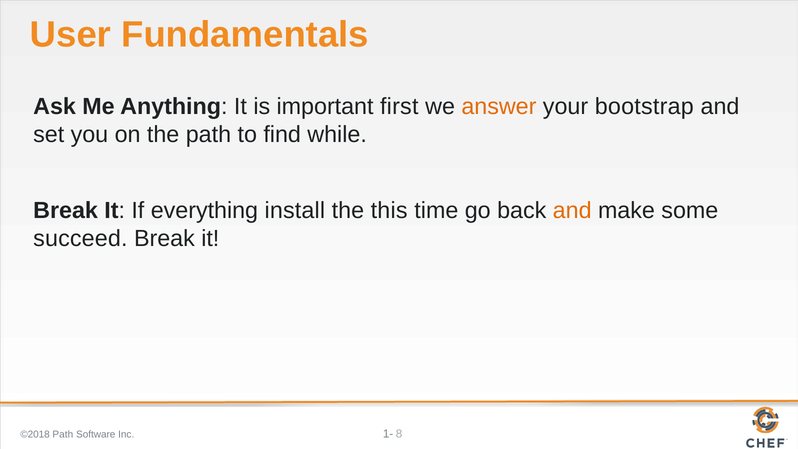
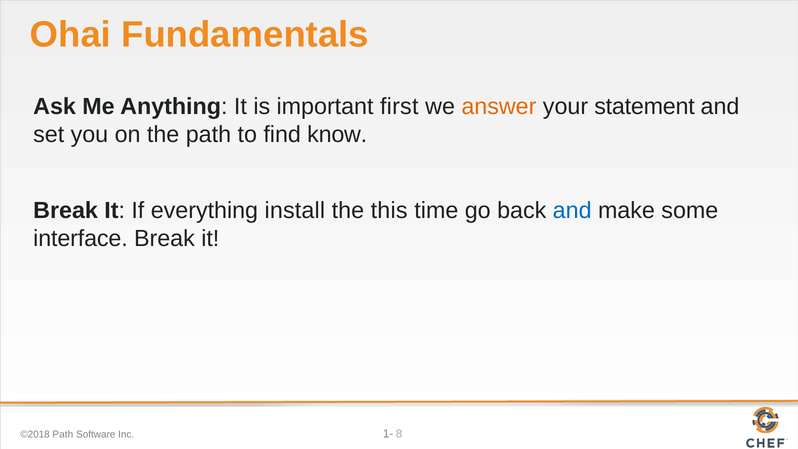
User: User -> Ohai
bootstrap: bootstrap -> statement
while: while -> know
and at (572, 211) colour: orange -> blue
succeed: succeed -> interface
